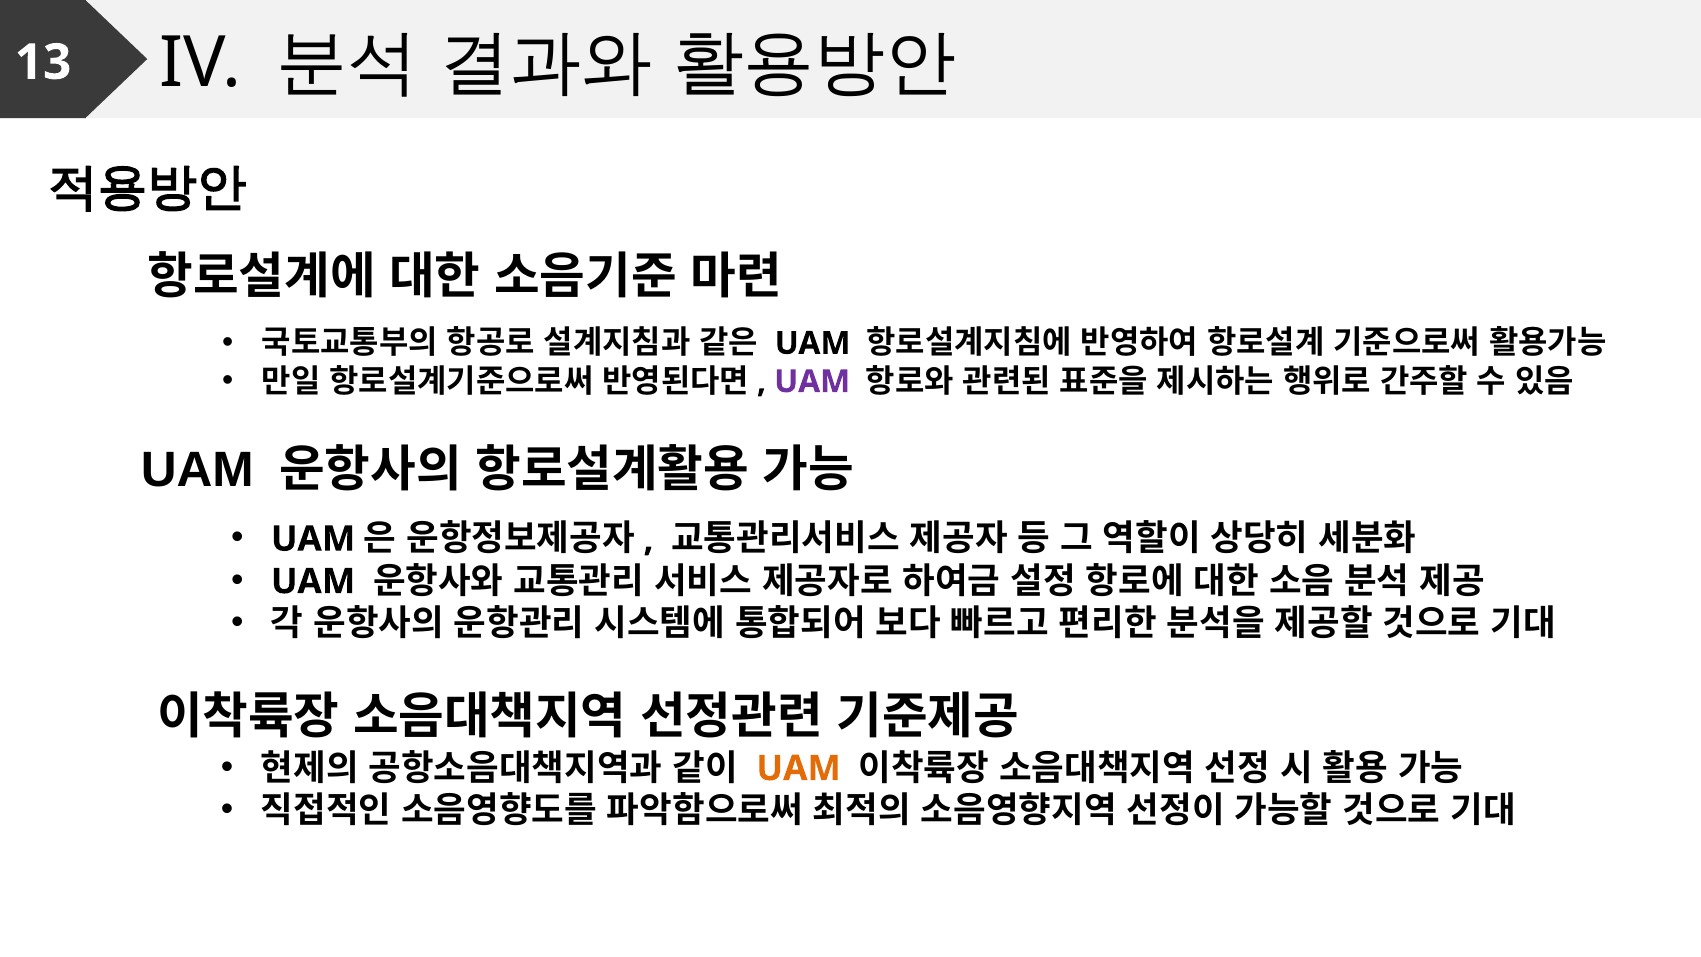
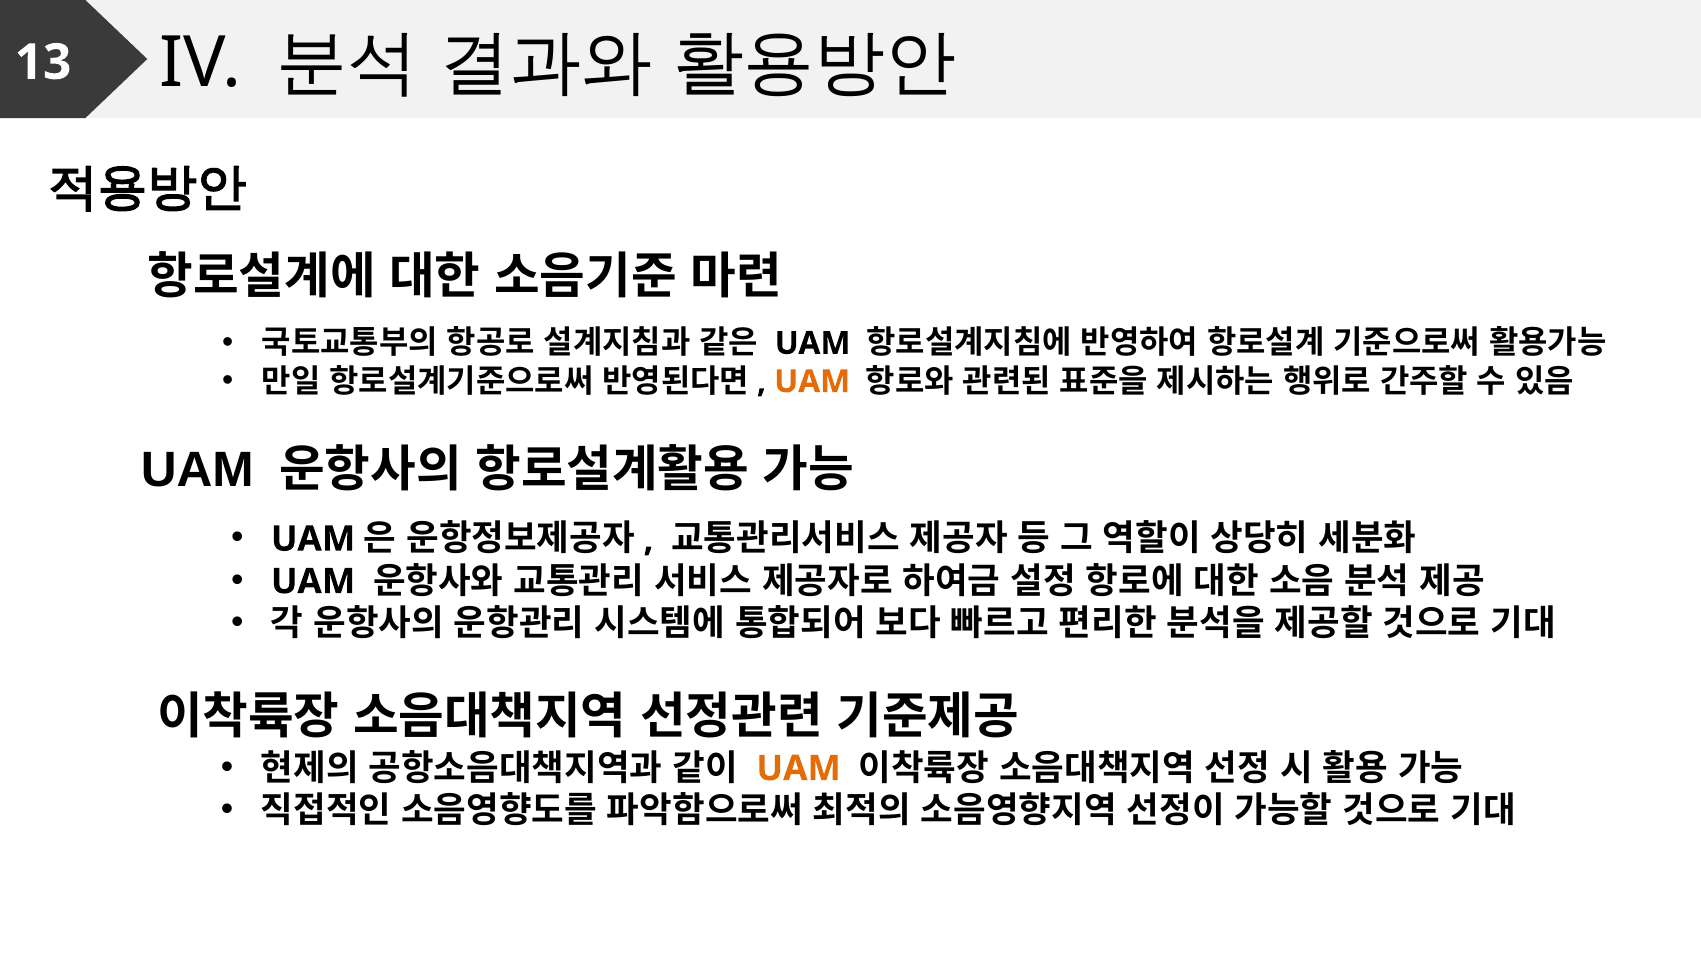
UAM at (812, 382) colour: purple -> orange
